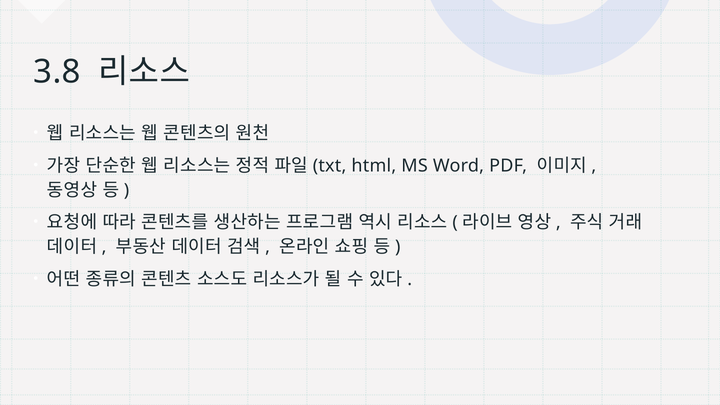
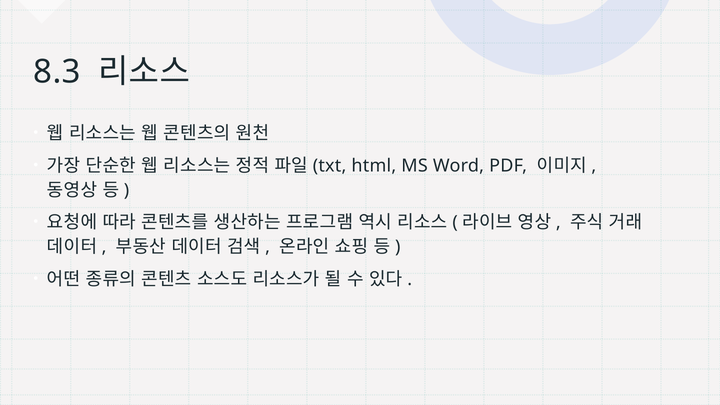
3.8: 3.8 -> 8.3
